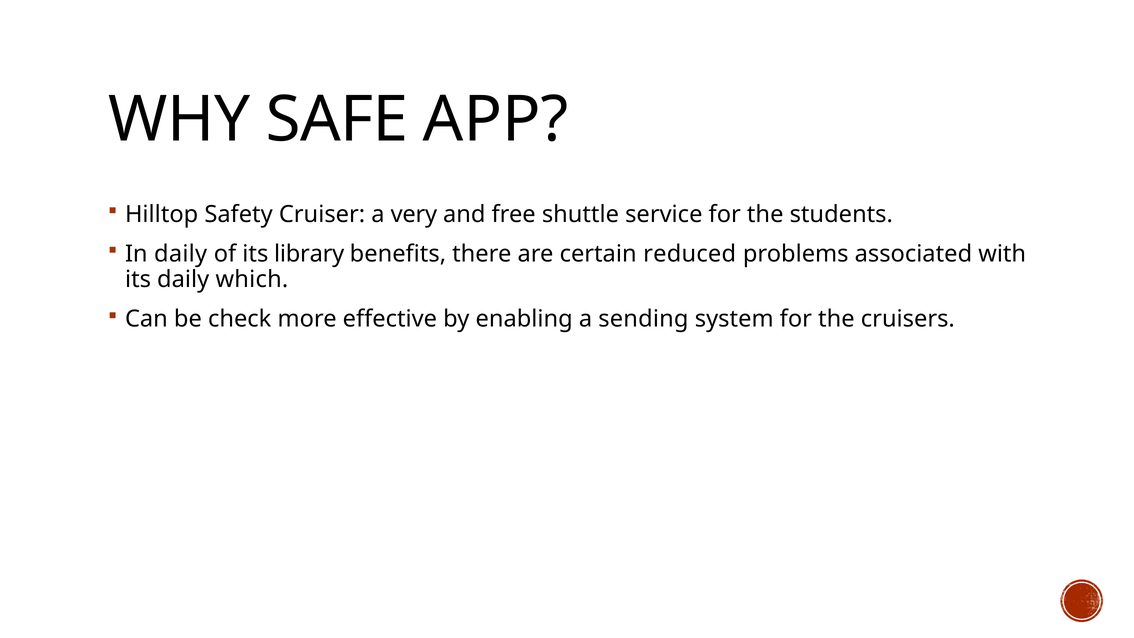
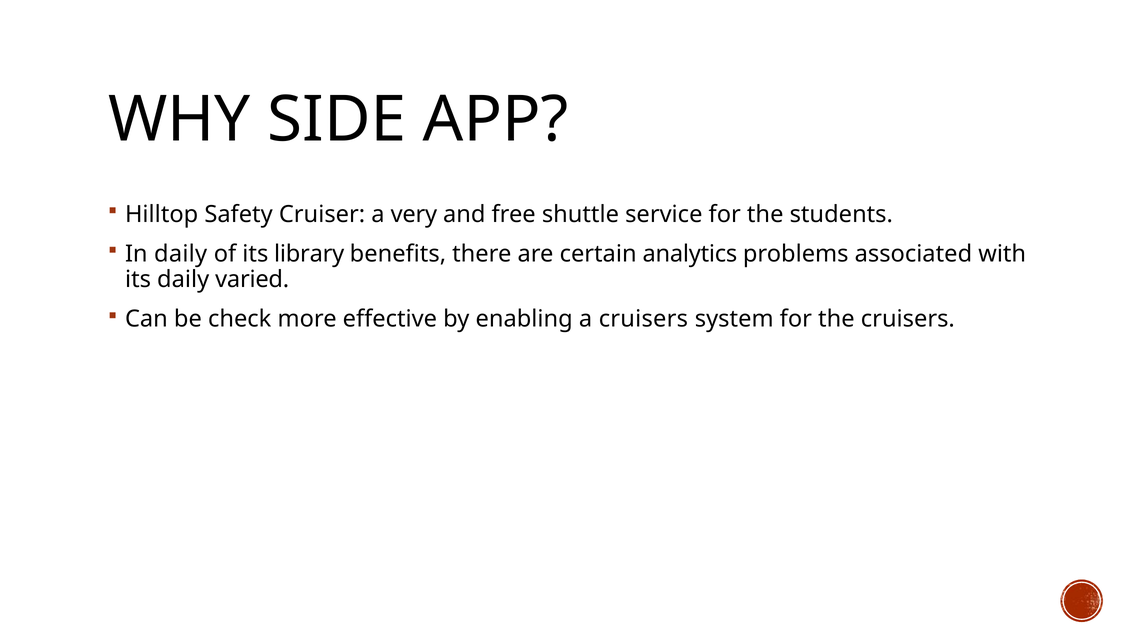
SAFE: SAFE -> SIDE
reduced: reduced -> analytics
which: which -> varied
a sending: sending -> cruisers
